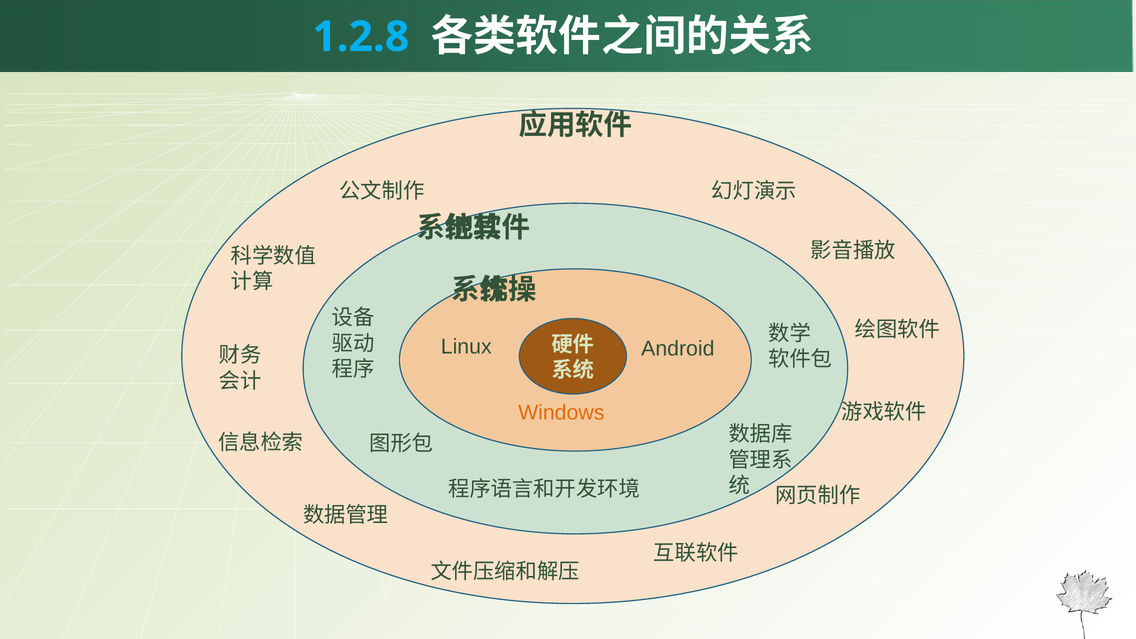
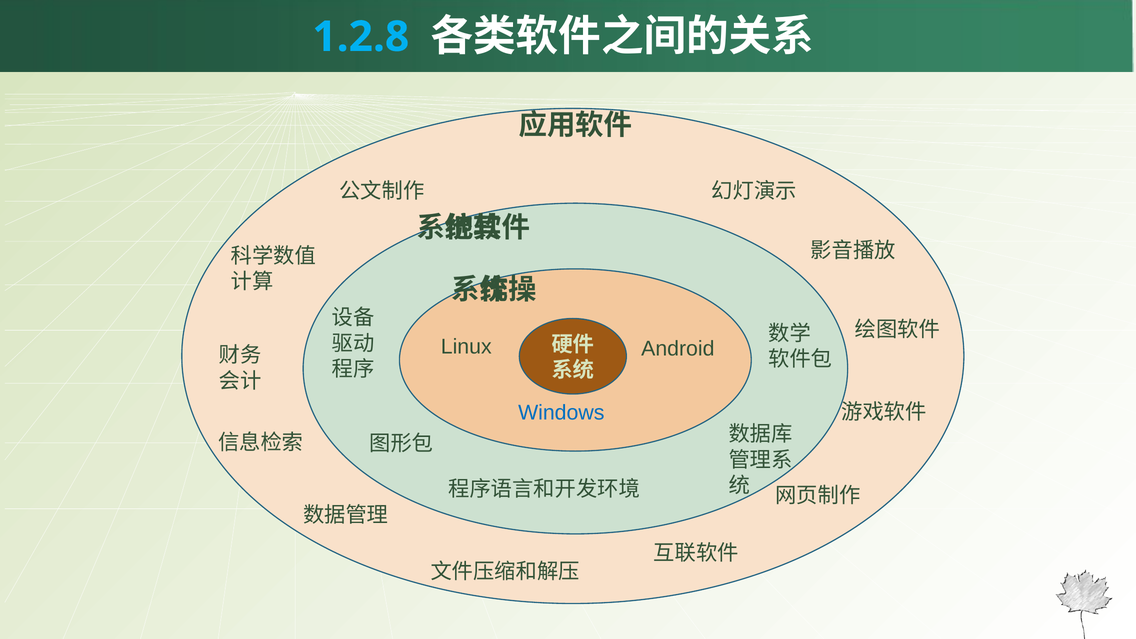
Windows colour: orange -> blue
